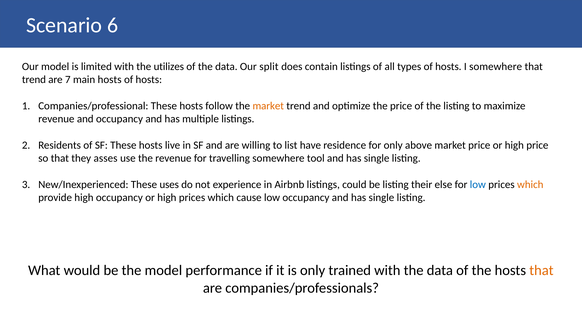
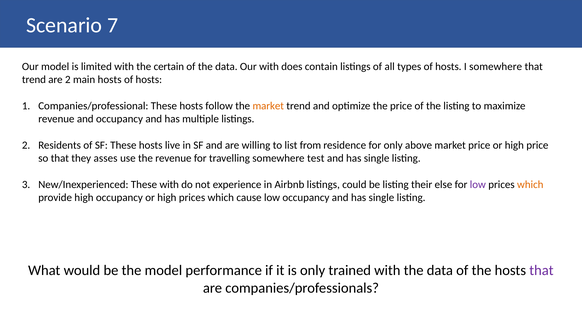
6: 6 -> 7
utilizes: utilizes -> certain
Our split: split -> with
are 7: 7 -> 2
have: have -> from
tool: tool -> test
These uses: uses -> with
low at (478, 184) colour: blue -> purple
that at (541, 270) colour: orange -> purple
